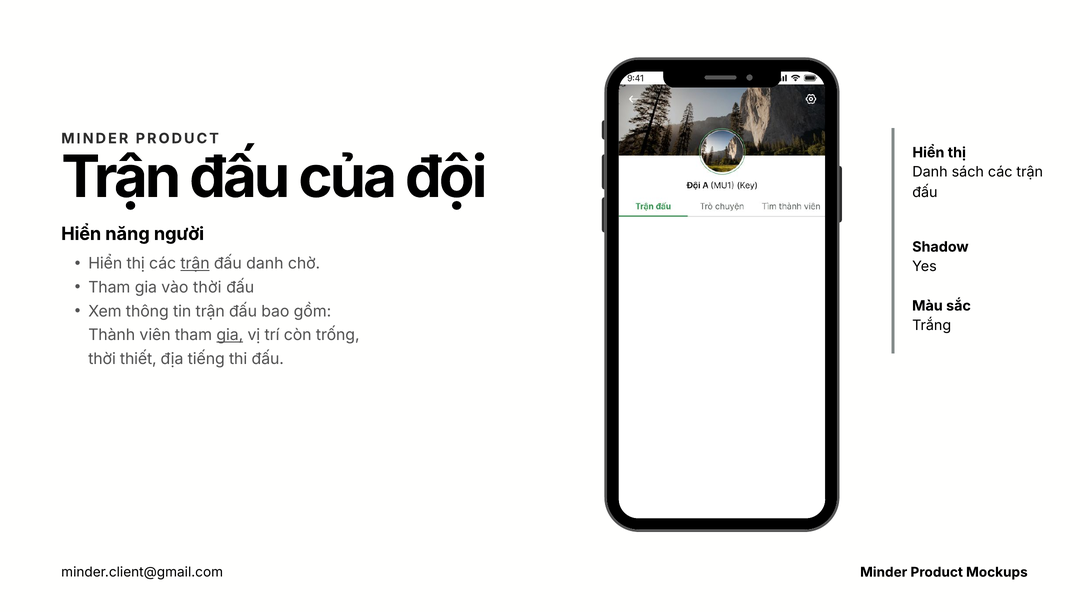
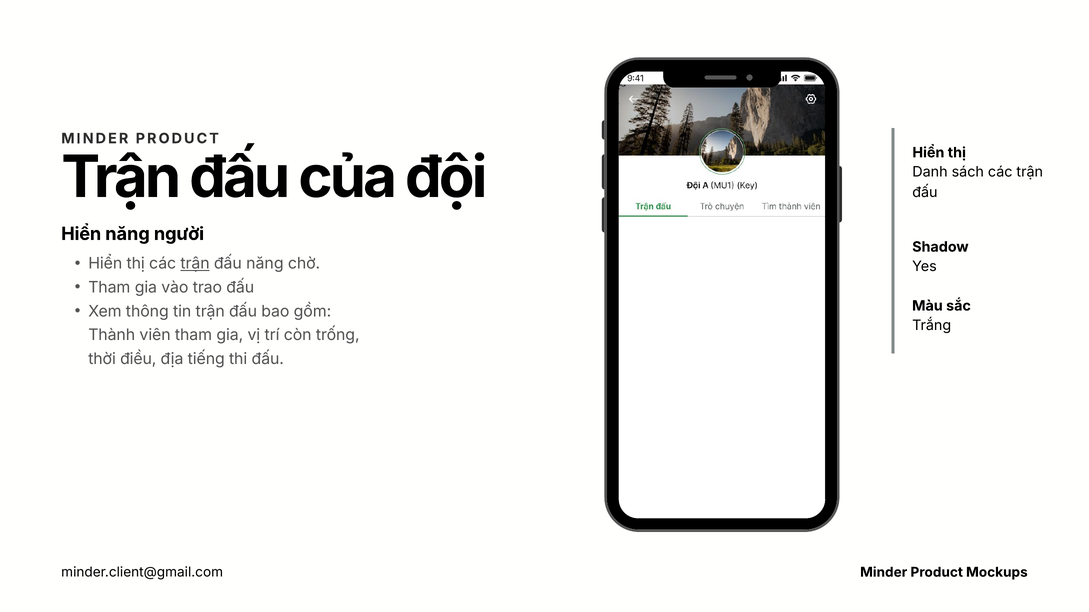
đấu danh: danh -> năng
vào thời: thời -> trao
gia at (230, 335) underline: present -> none
thiết: thiết -> điều
